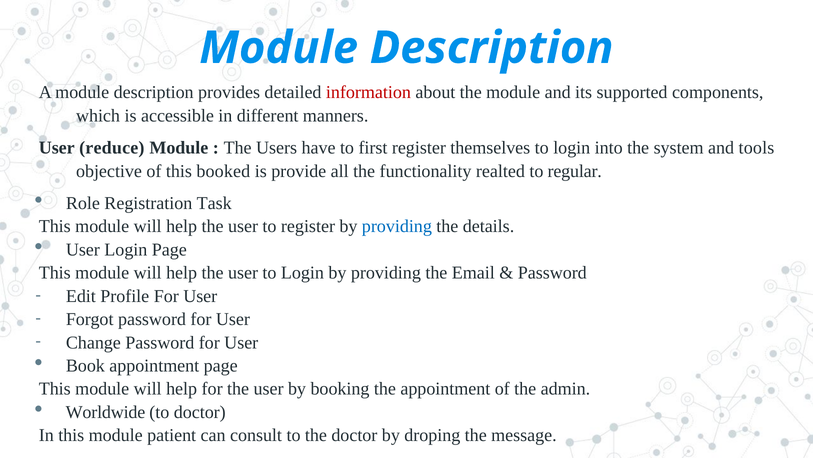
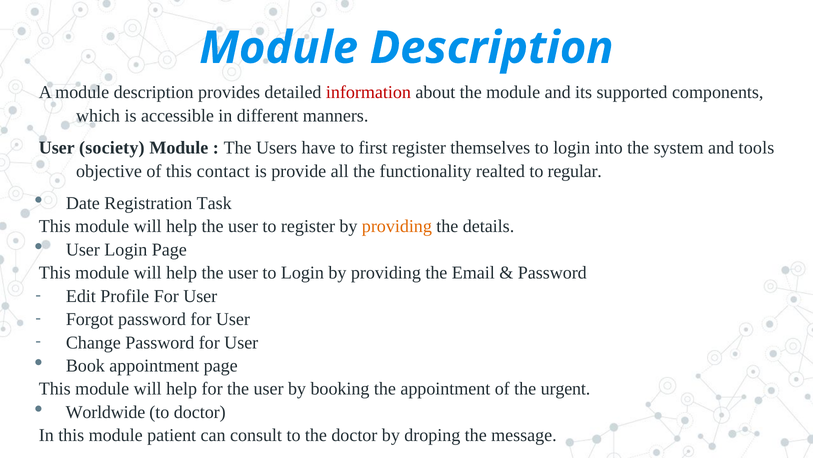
reduce: reduce -> society
booked: booked -> contact
Role: Role -> Date
providing at (397, 226) colour: blue -> orange
admin: admin -> urgent
